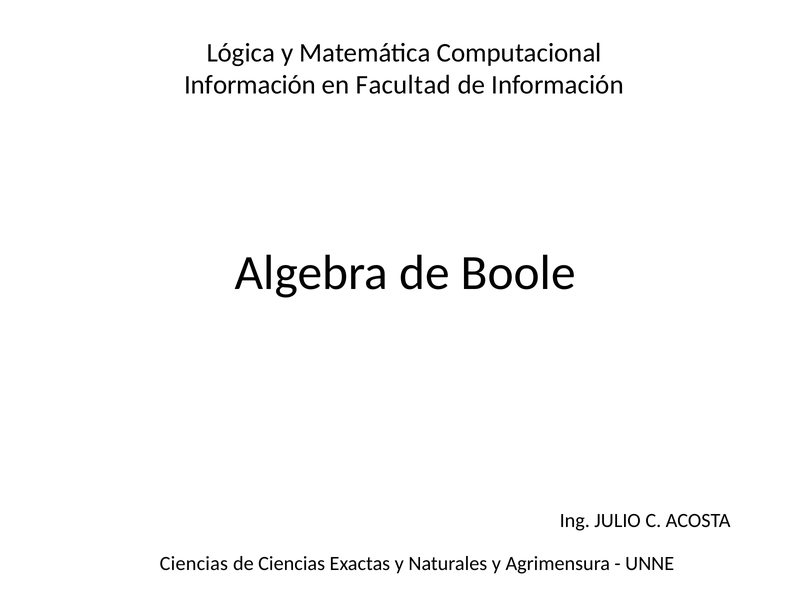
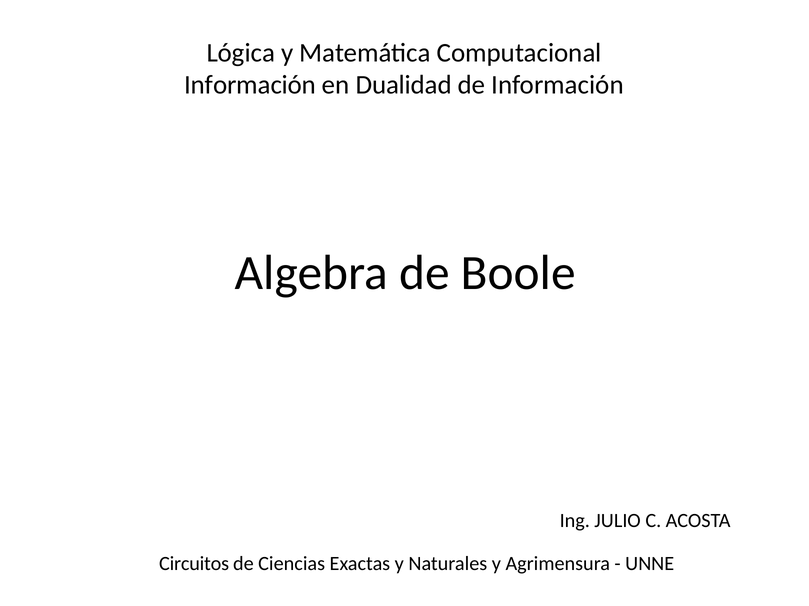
Facultad: Facultad -> Dualidad
Ciencias at (194, 564): Ciencias -> Circuitos
